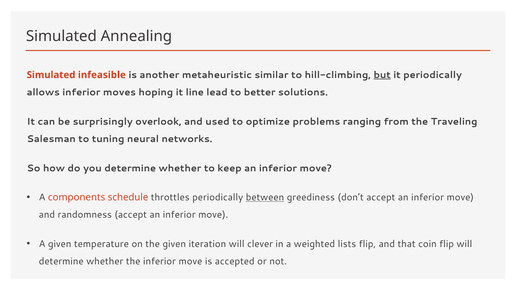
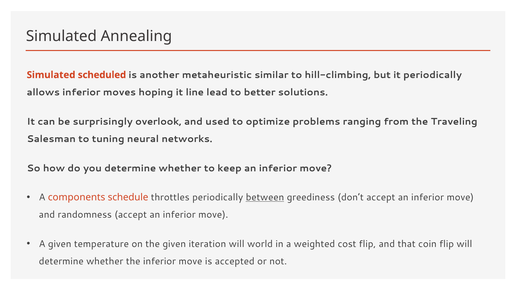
infeasible: infeasible -> scheduled
but underline: present -> none
clever: clever -> world
lists: lists -> cost
